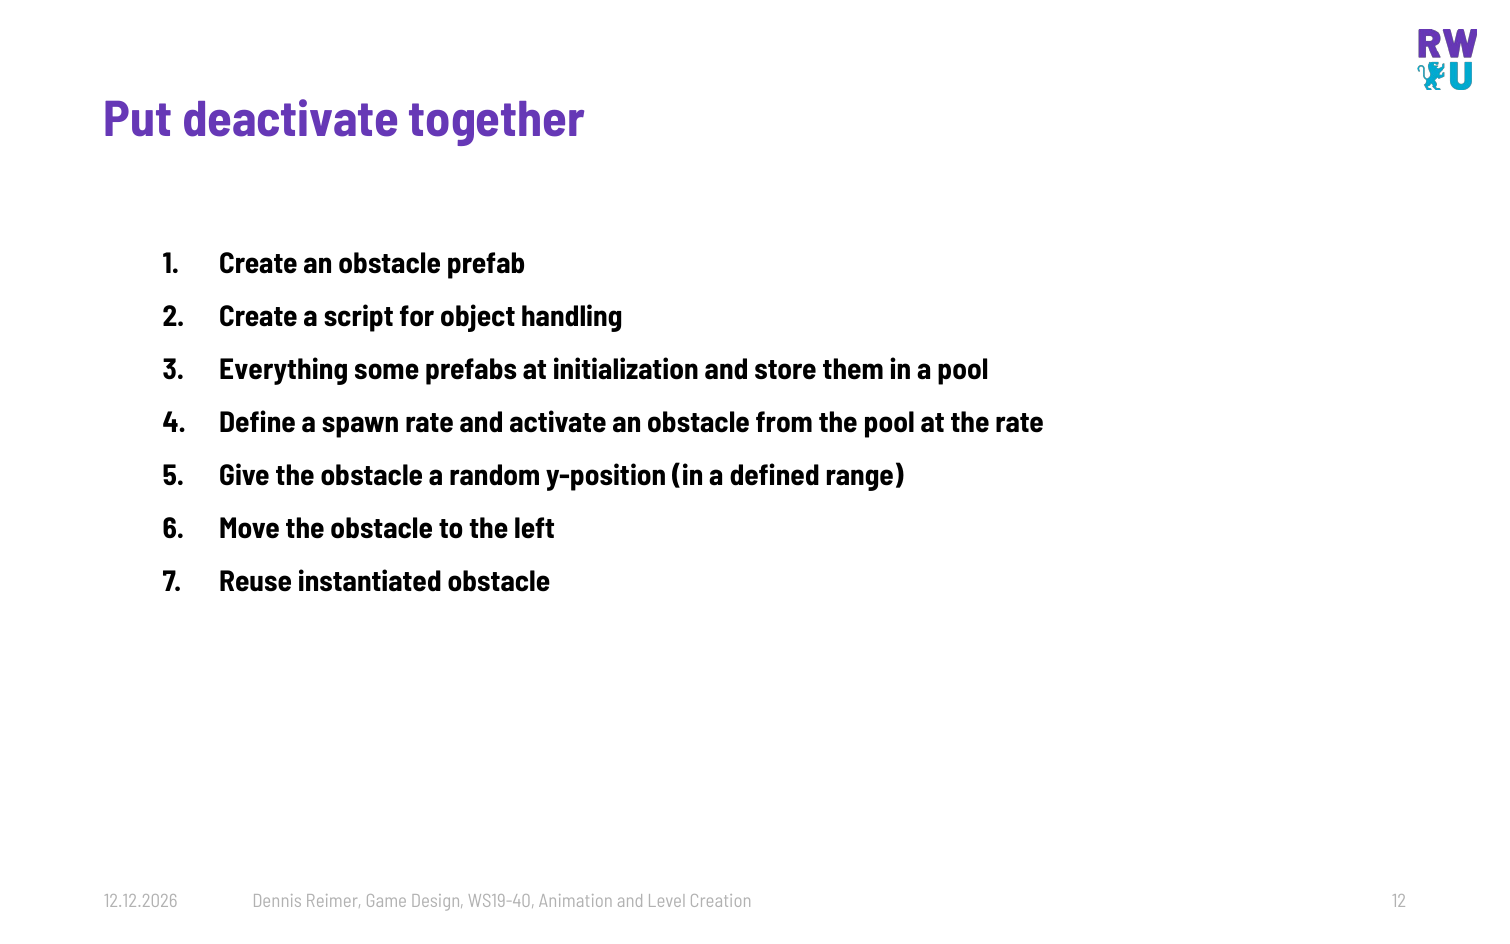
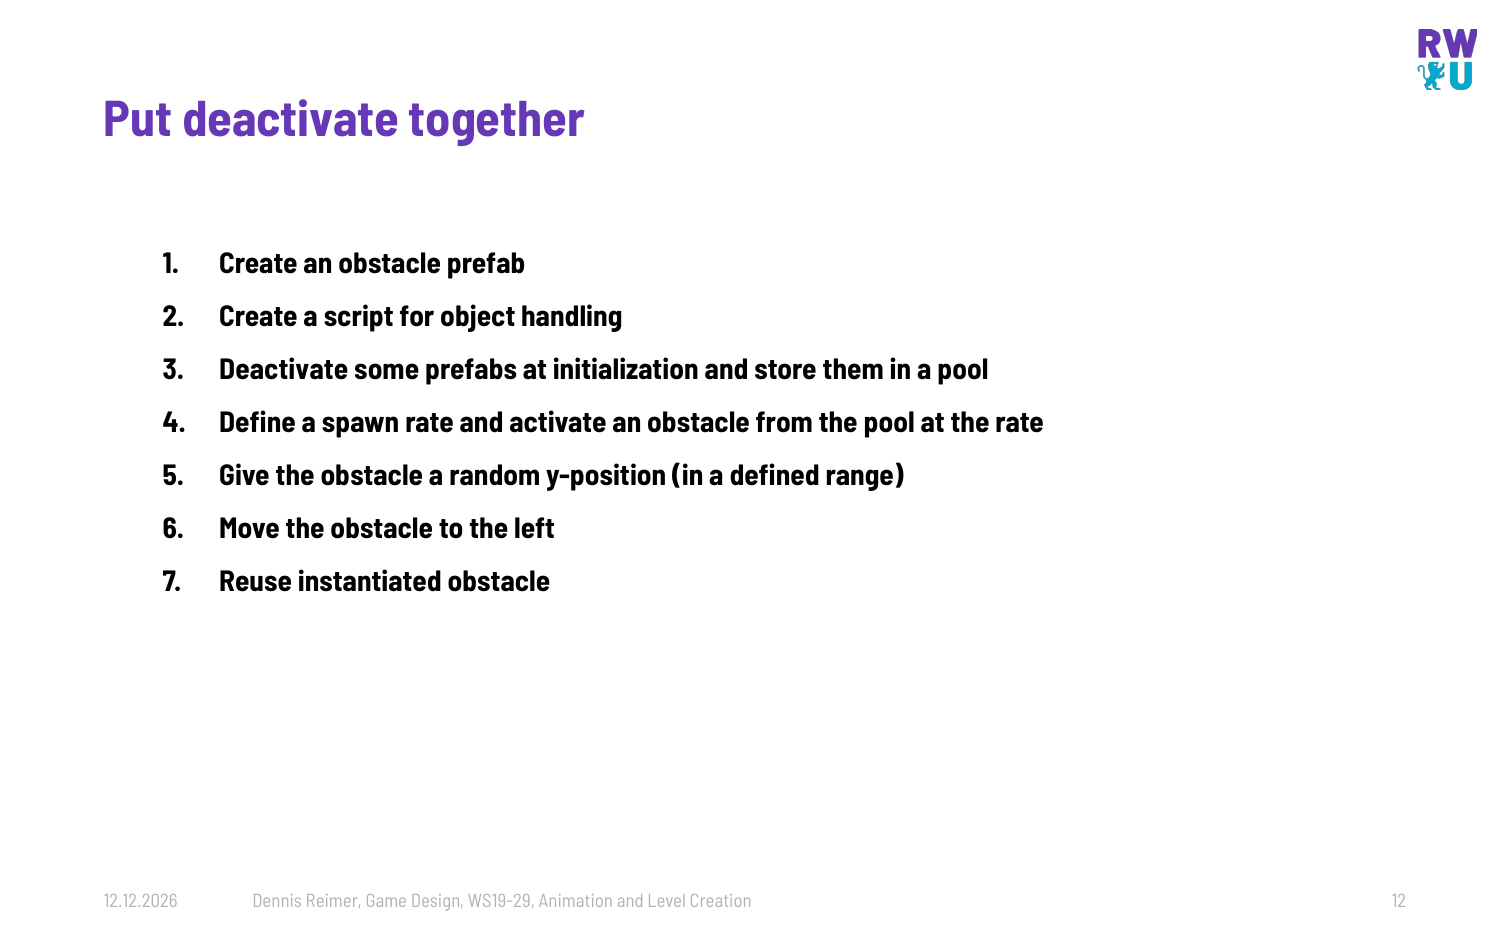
Everything at (284, 370): Everything -> Deactivate
WS19-40: WS19-40 -> WS19-29
